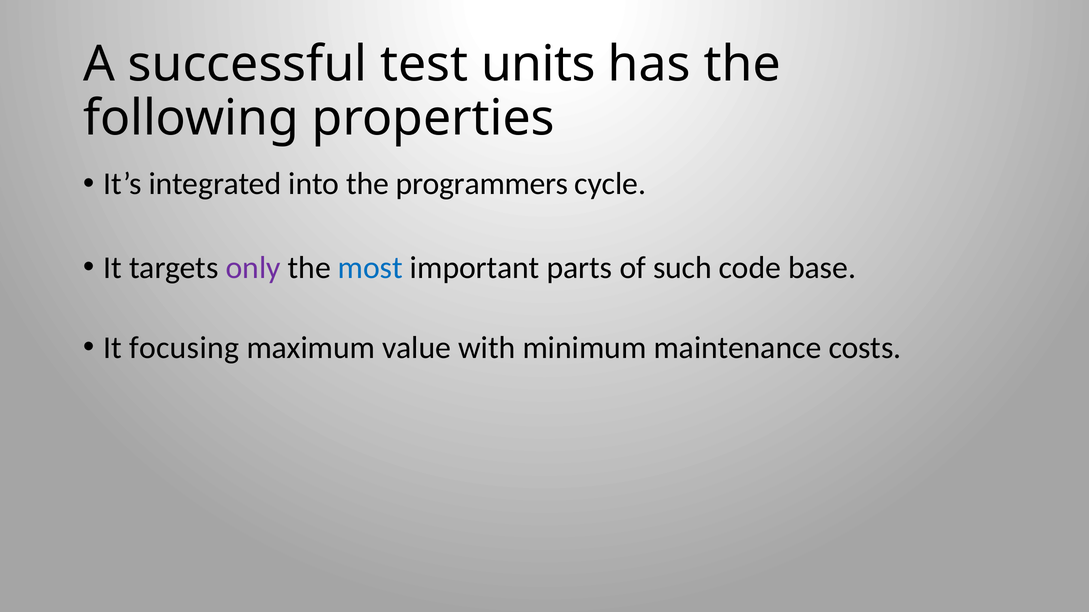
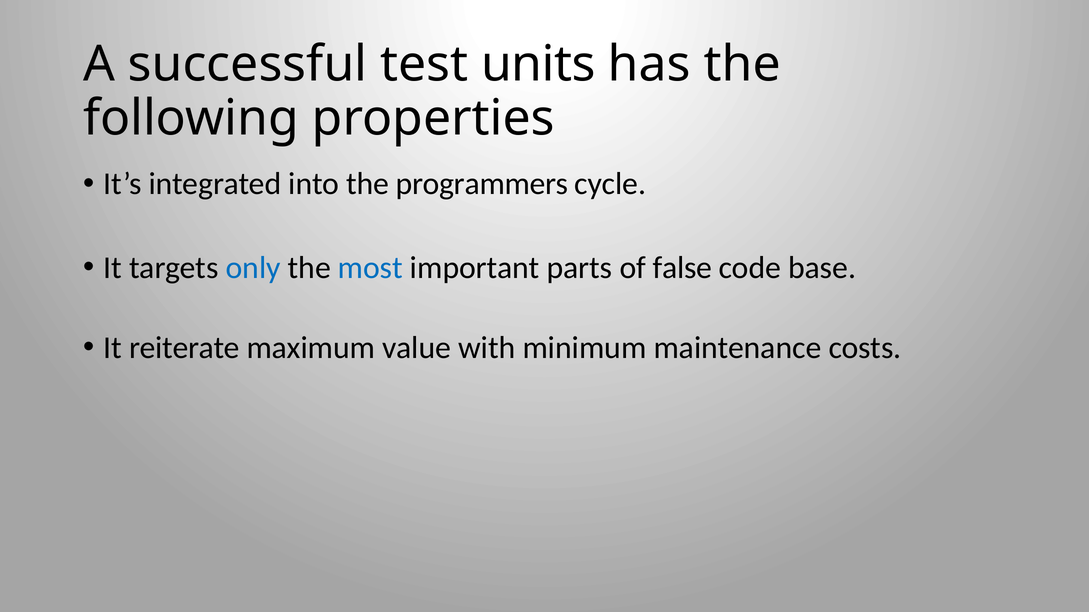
only colour: purple -> blue
such: such -> false
focusing: focusing -> reiterate
